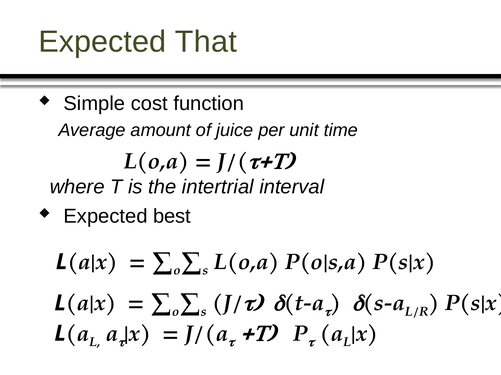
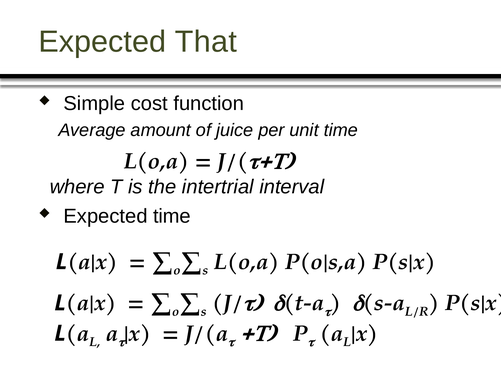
Expected best: best -> time
